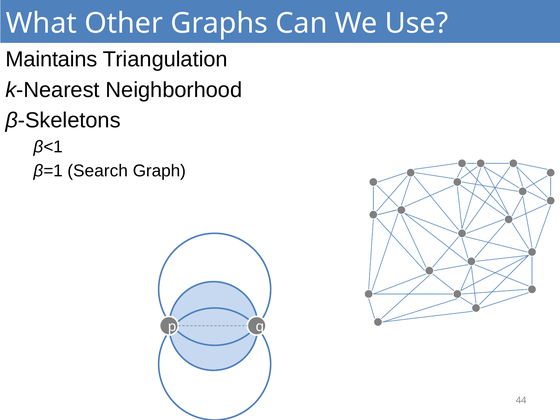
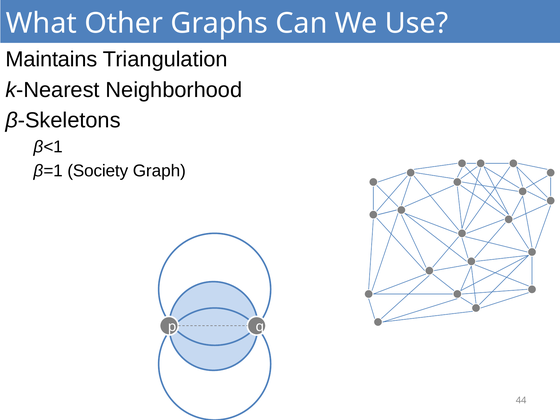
Search: Search -> Society
